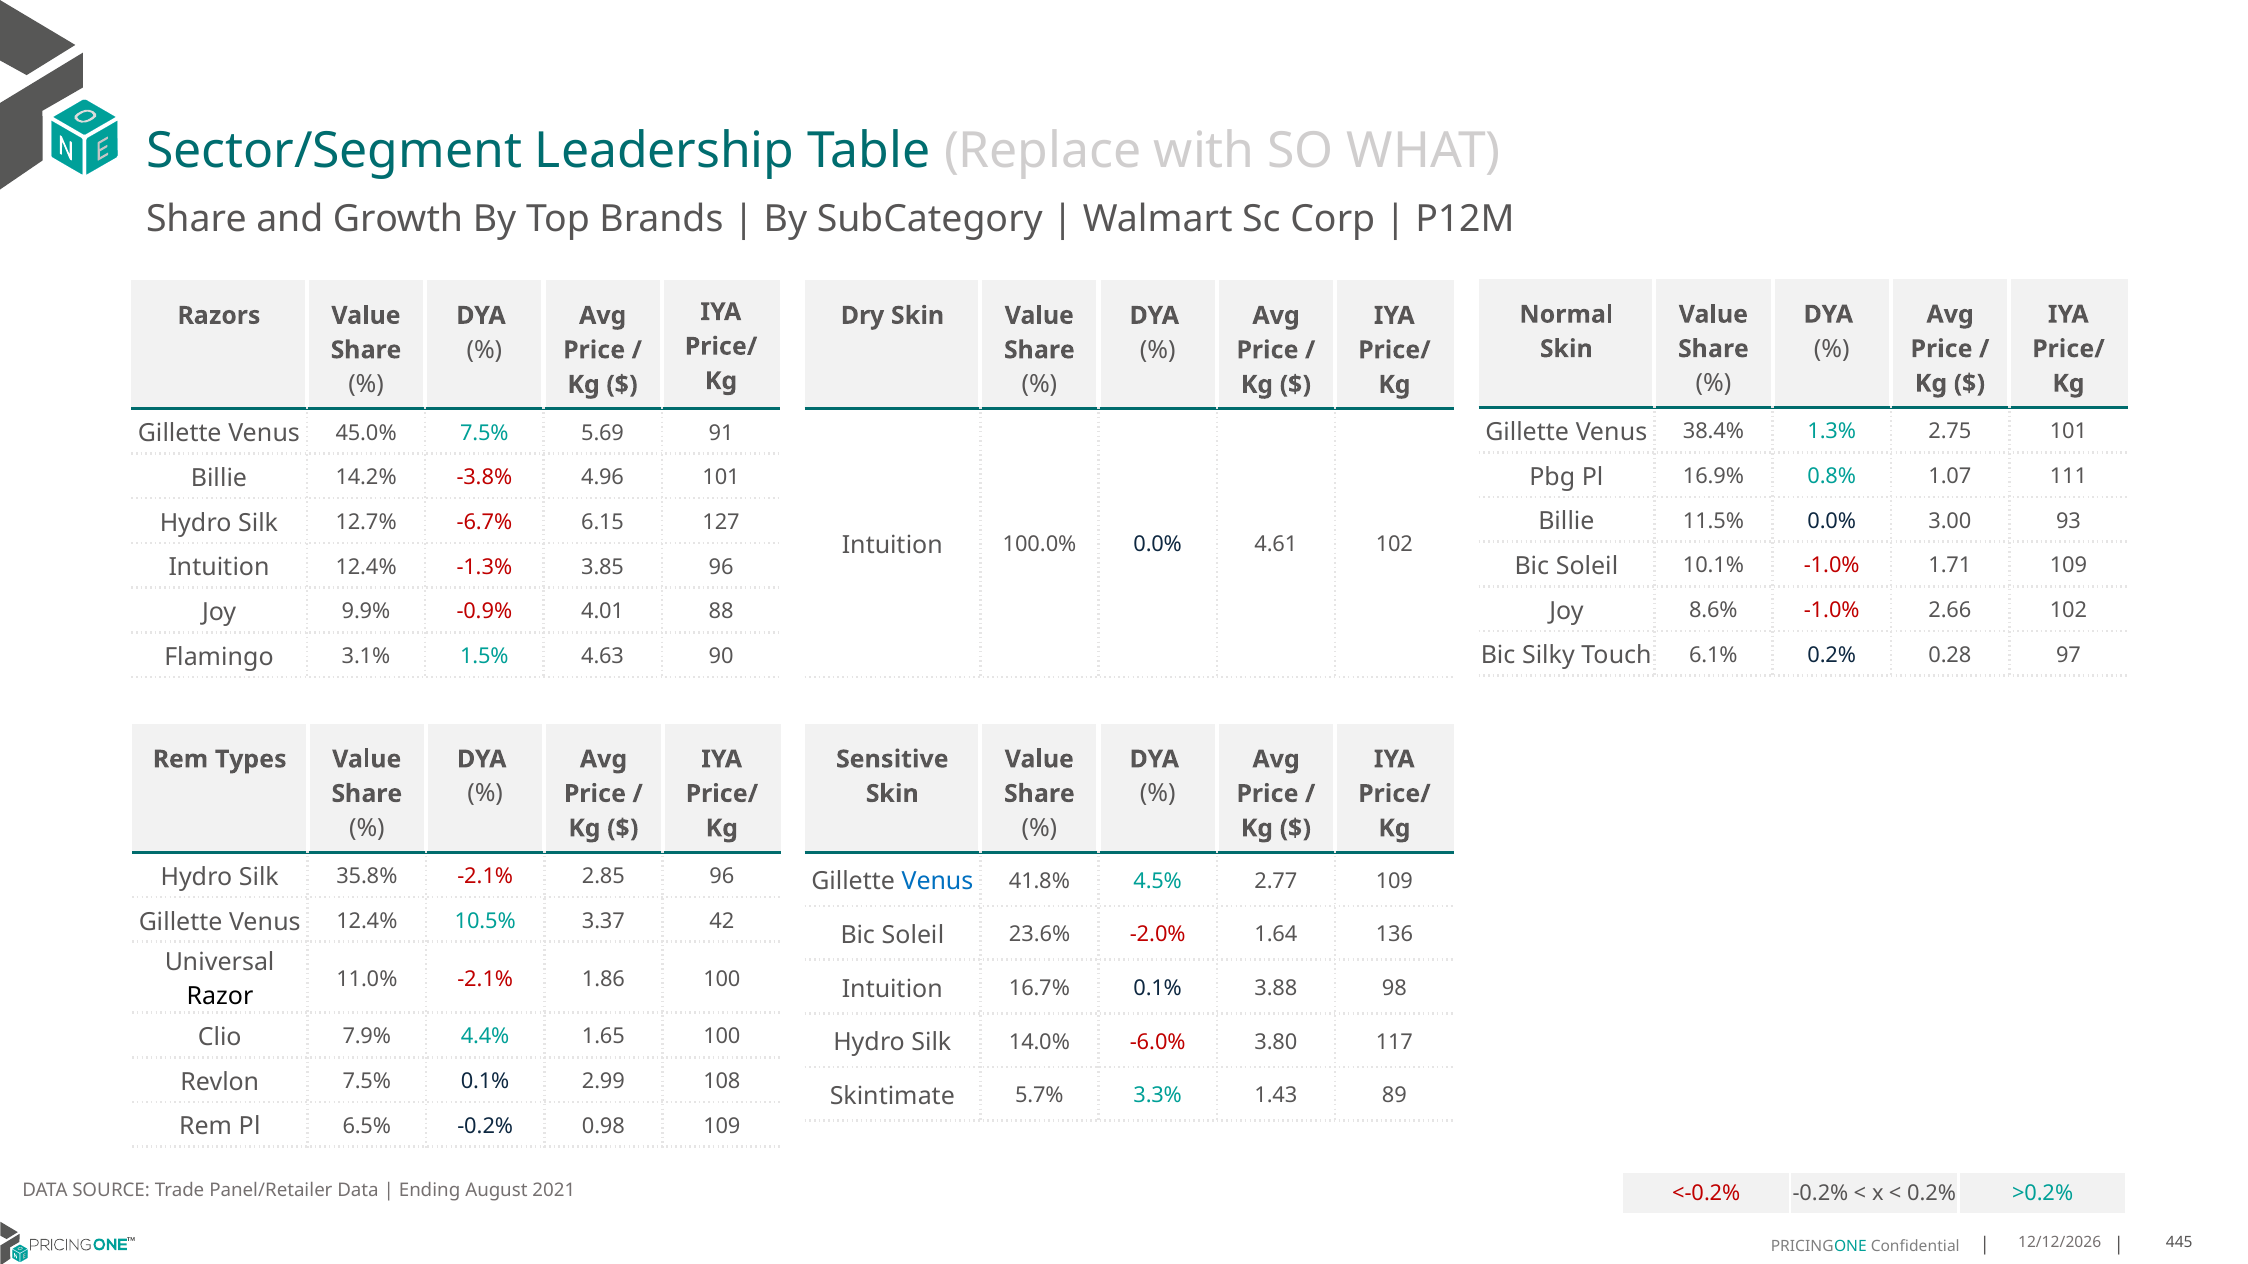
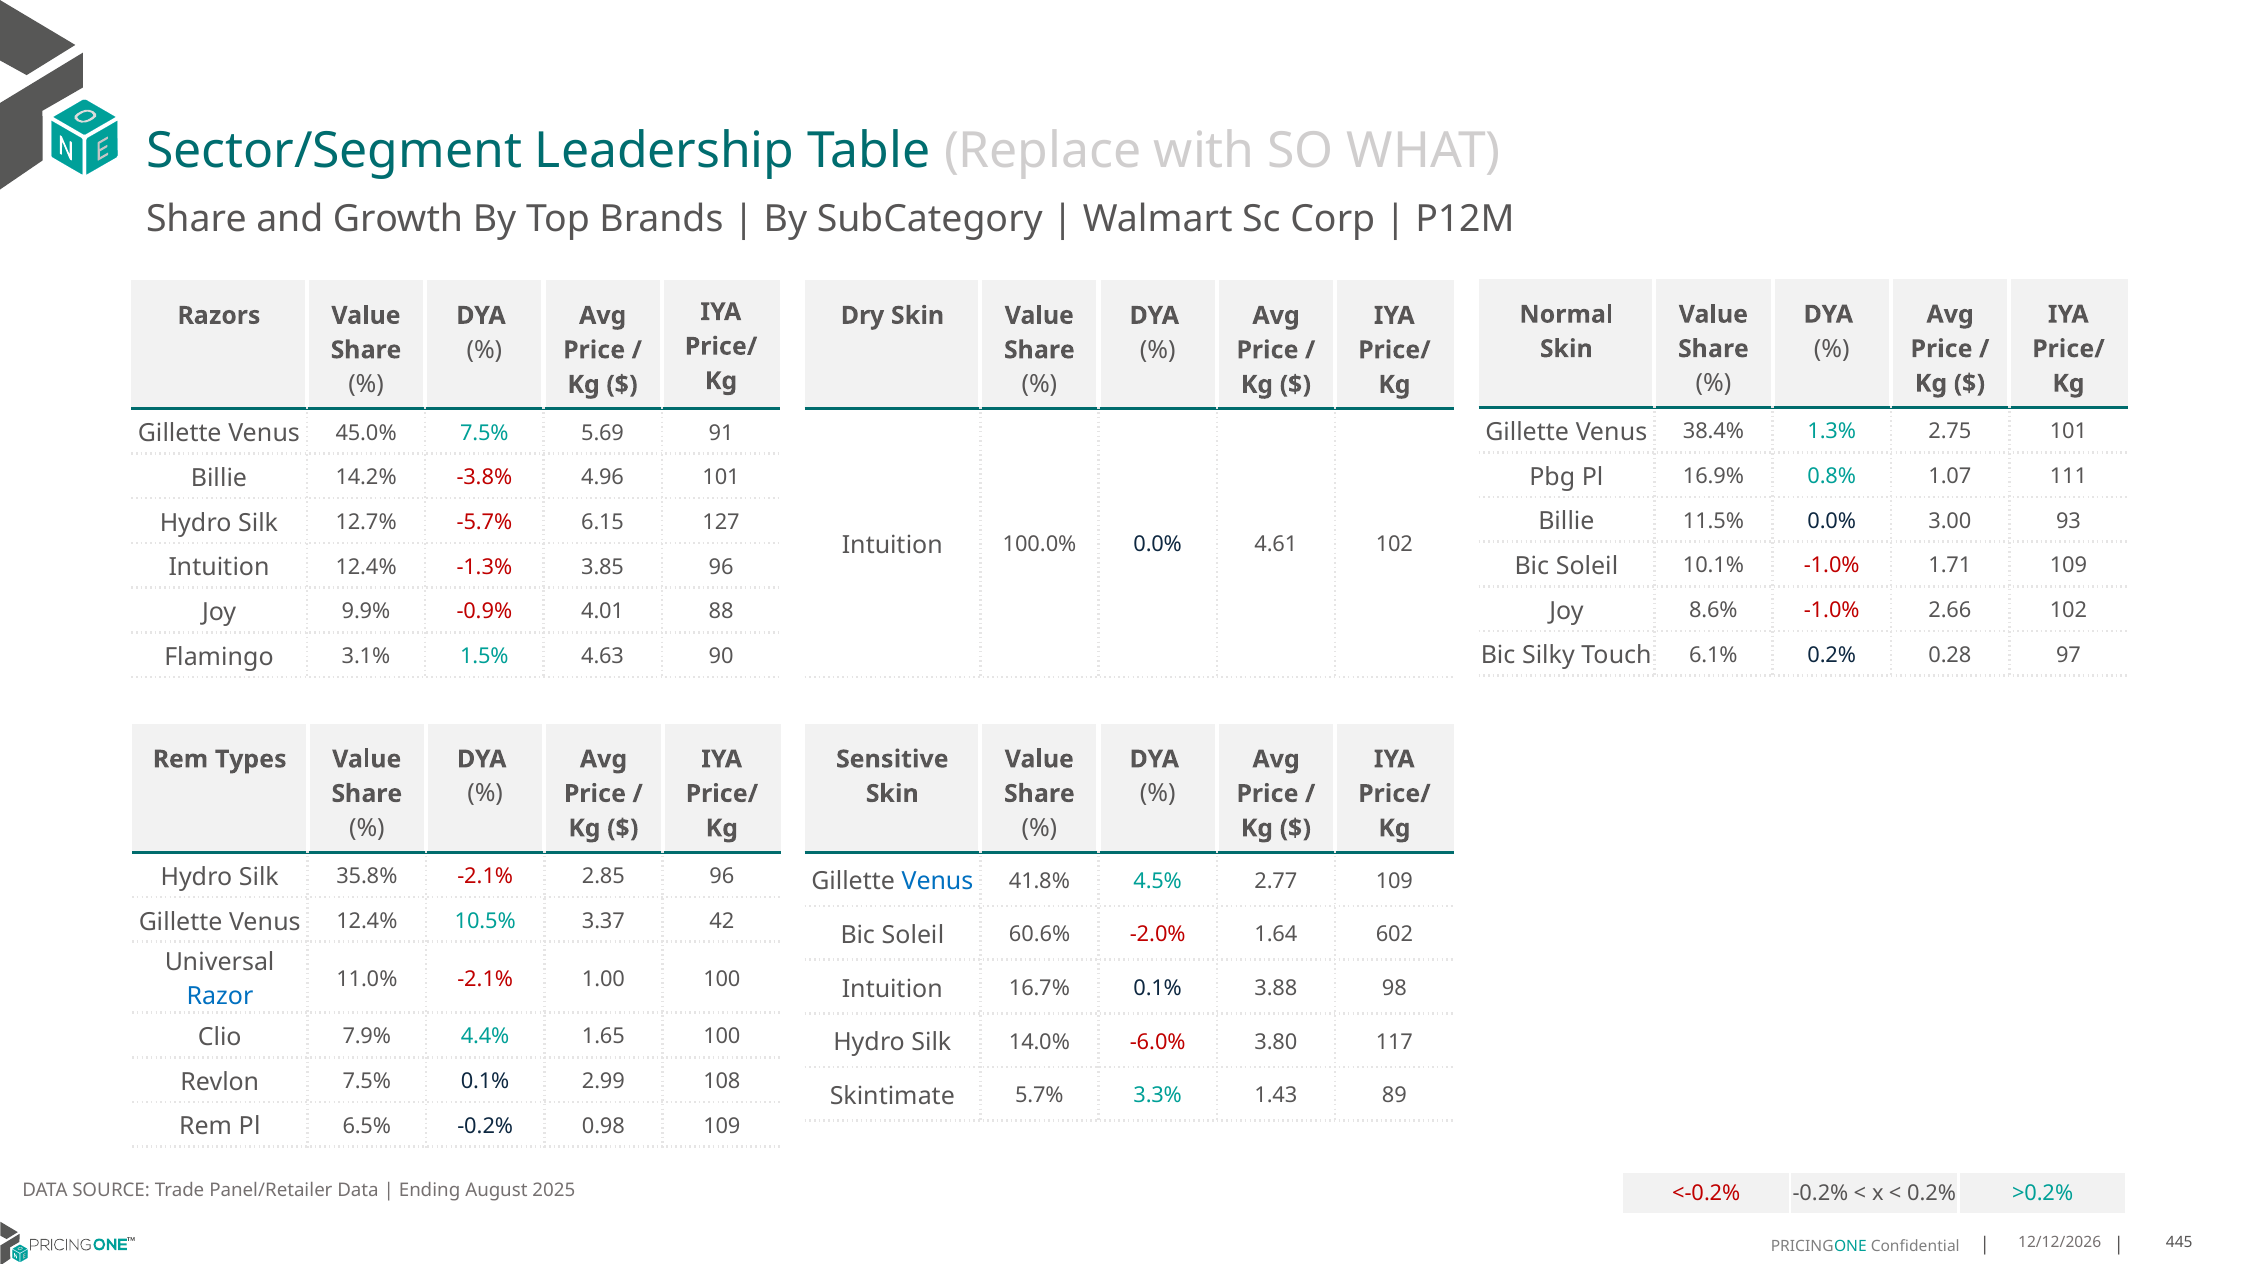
-6.7%: -6.7% -> -5.7%
23.6%: 23.6% -> 60.6%
136: 136 -> 602
1.86: 1.86 -> 1.00
Razor colour: black -> blue
2021: 2021 -> 2025
